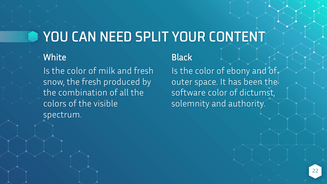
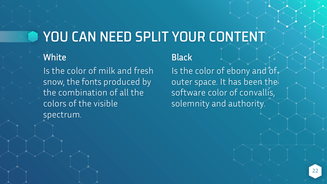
the fresh: fresh -> fonts
dictumst: dictumst -> convallis
